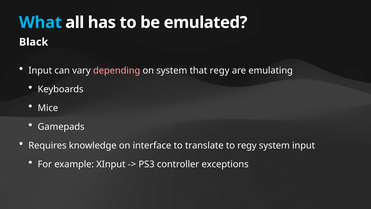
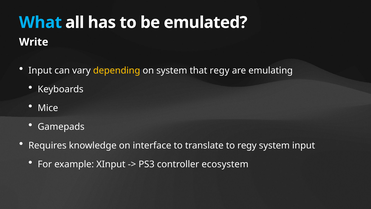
Black: Black -> Write
depending colour: pink -> yellow
exceptions: exceptions -> ecosystem
